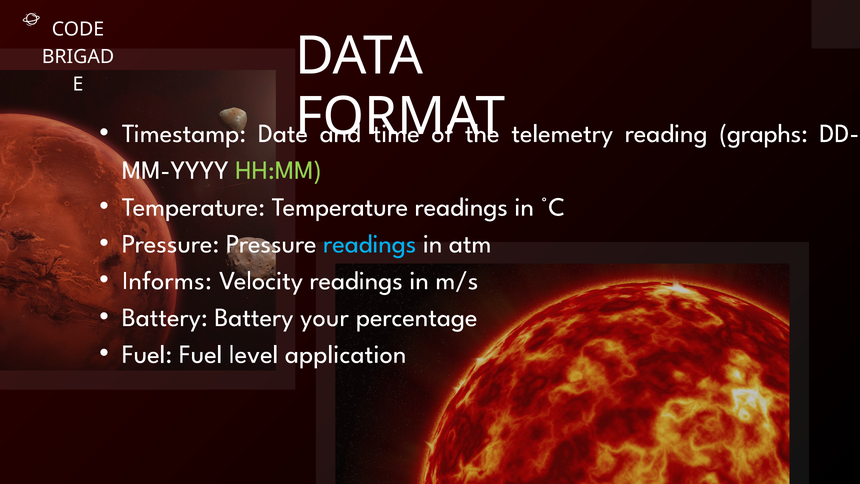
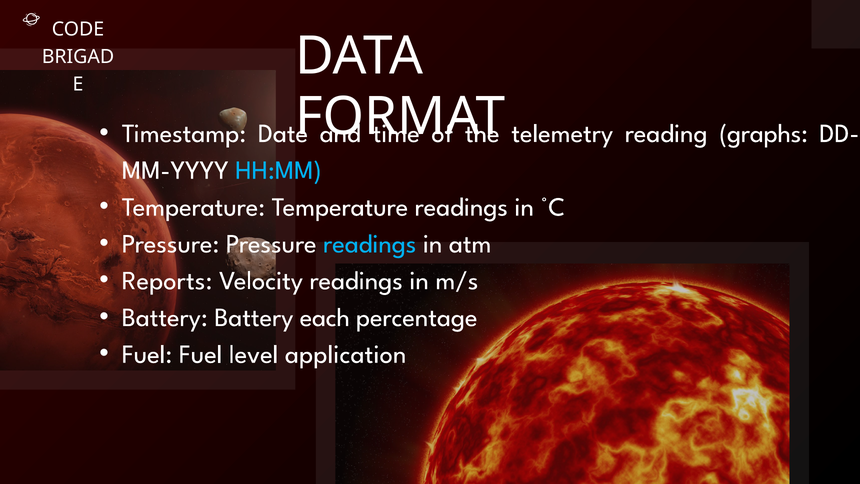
HH:MM colour: light green -> light blue
Informs: Informs -> Reports
your: your -> each
